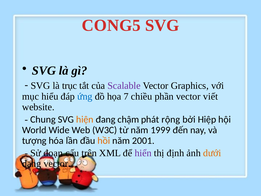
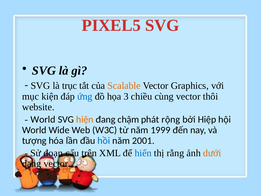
CONG5: CONG5 -> PIXEL5
Scalable colour: purple -> orange
hiểu: hiểu -> kiện
7: 7 -> 3
phần: phần -> cùng
viết: viết -> thôi
Chung at (43, 119): Chung -> World
hồi colour: orange -> blue
hiển colour: purple -> blue
định: định -> rằng
